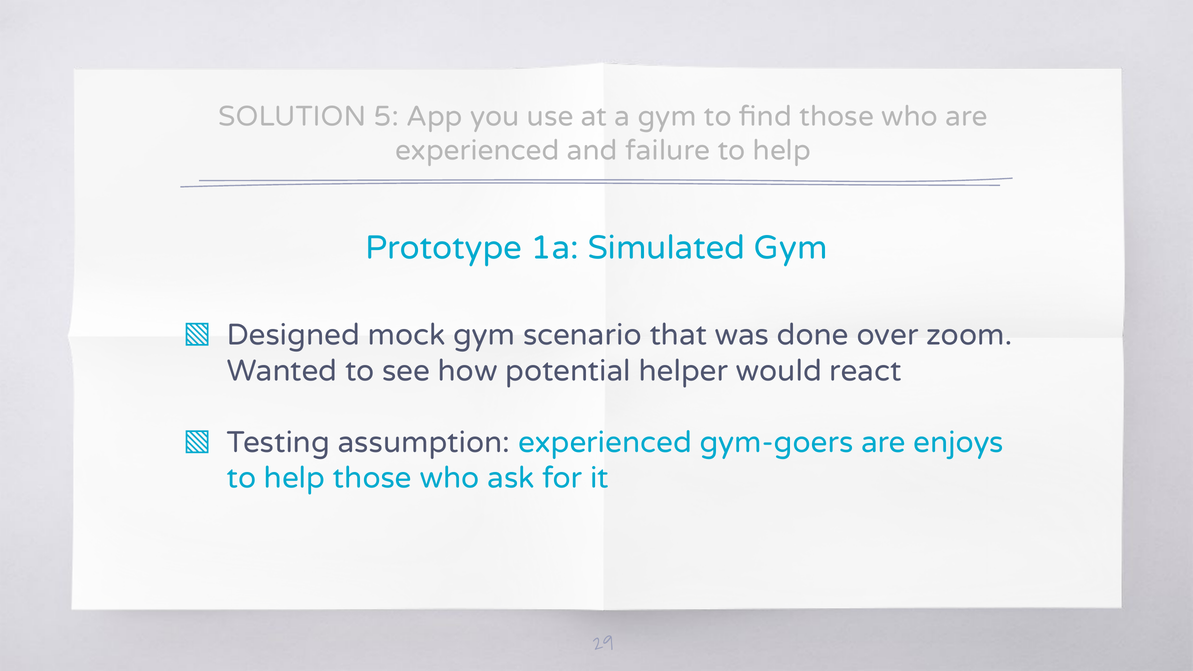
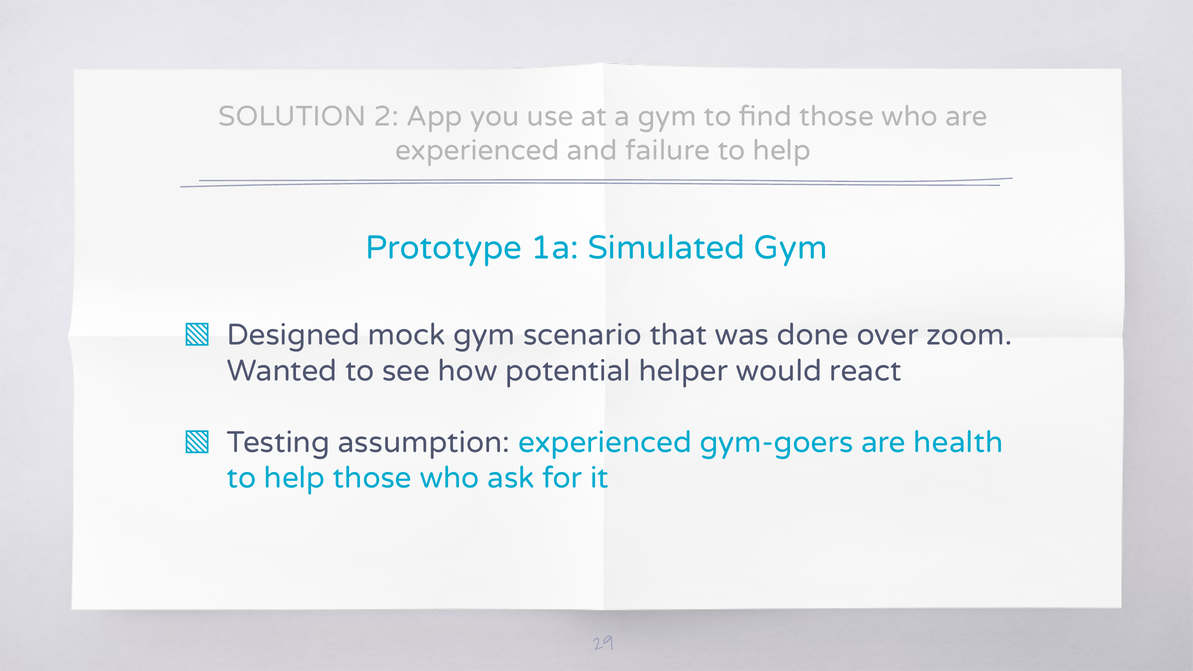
5: 5 -> 2
enjoys: enjoys -> health
